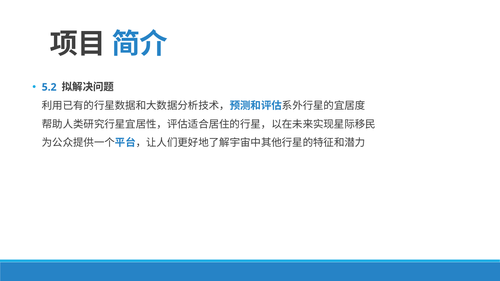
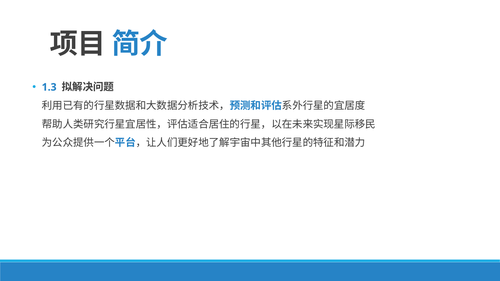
5.2: 5.2 -> 1.3
